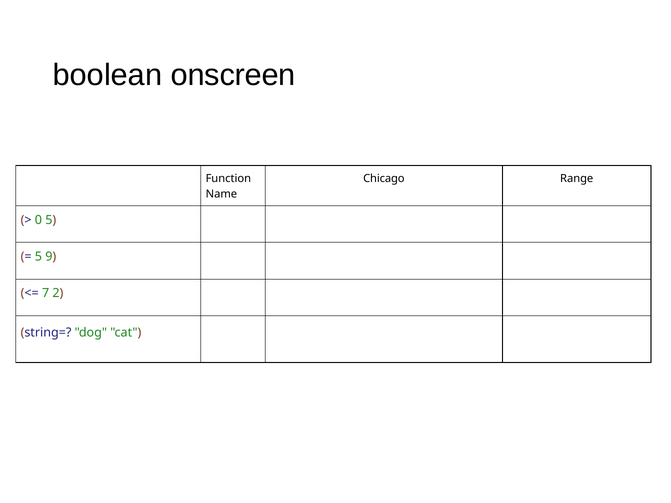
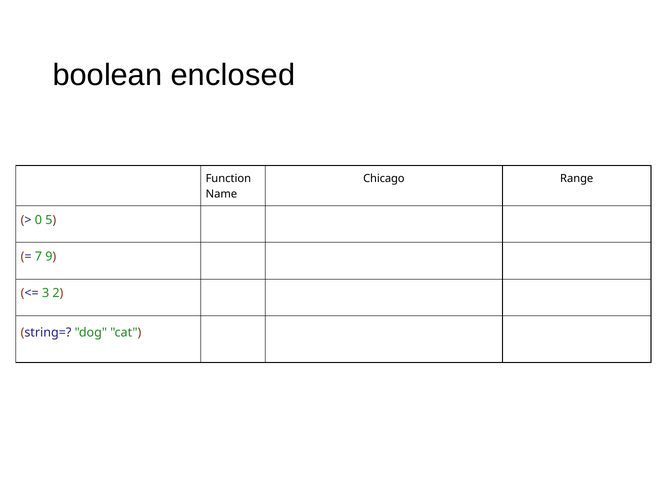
onscreen: onscreen -> enclosed
5 at (38, 257): 5 -> 7
7: 7 -> 3
